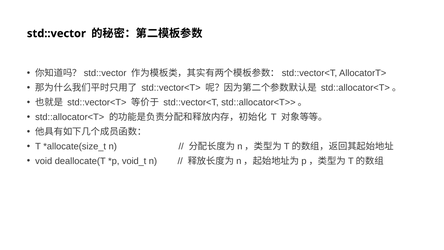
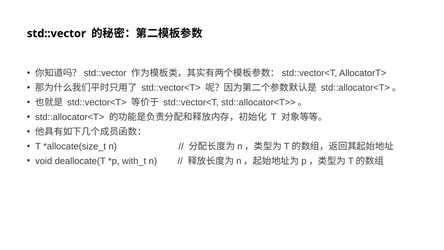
void_t: void_t -> with_t
